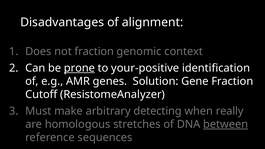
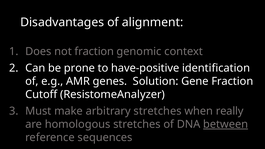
prone underline: present -> none
your-positive: your-positive -> have-positive
arbitrary detecting: detecting -> stretches
